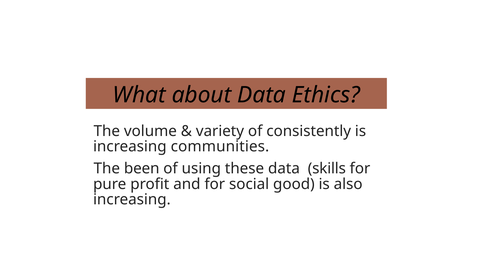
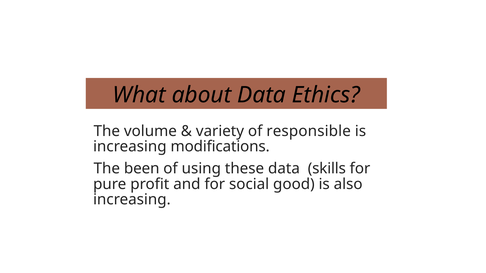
consistently: consistently -> responsible
communities: communities -> modifications
